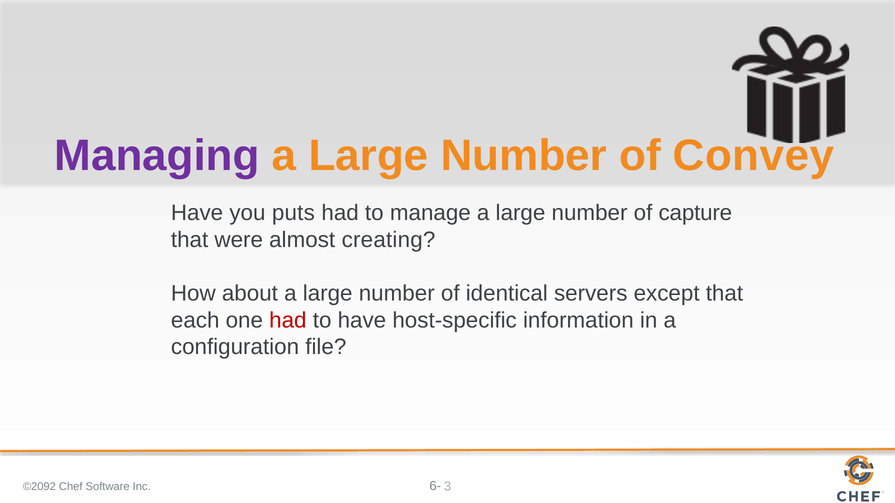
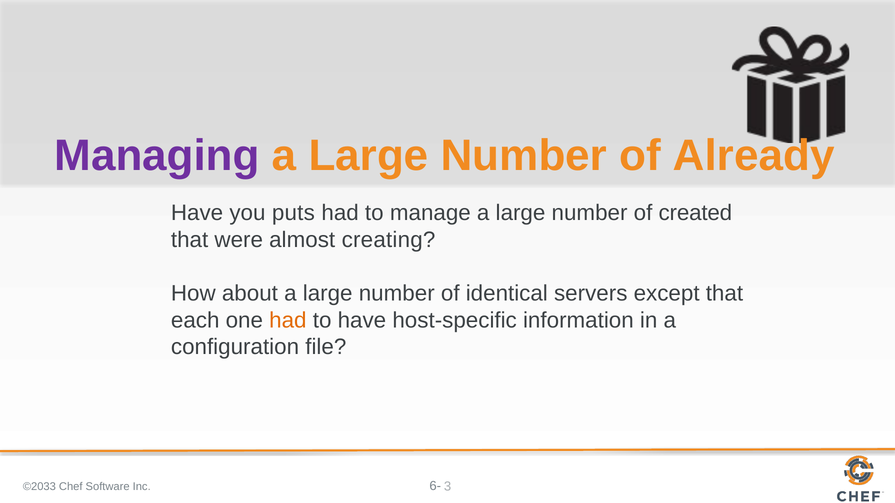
Convey: Convey -> Already
capture: capture -> created
had at (288, 320) colour: red -> orange
©2092: ©2092 -> ©2033
